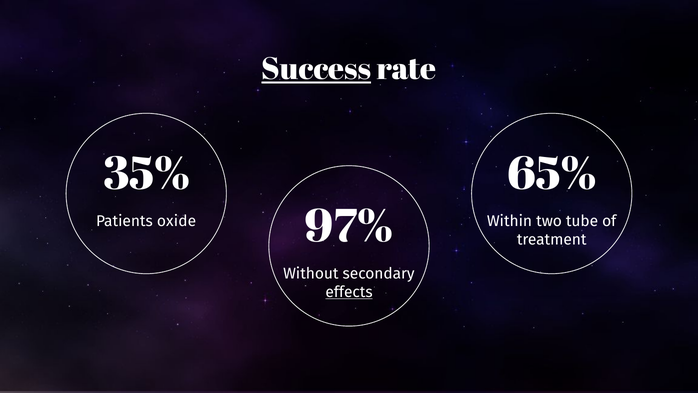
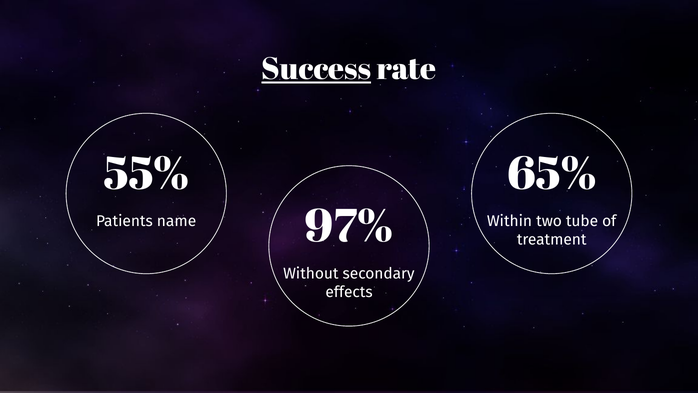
35%: 35% -> 55%
oxide: oxide -> name
effects underline: present -> none
